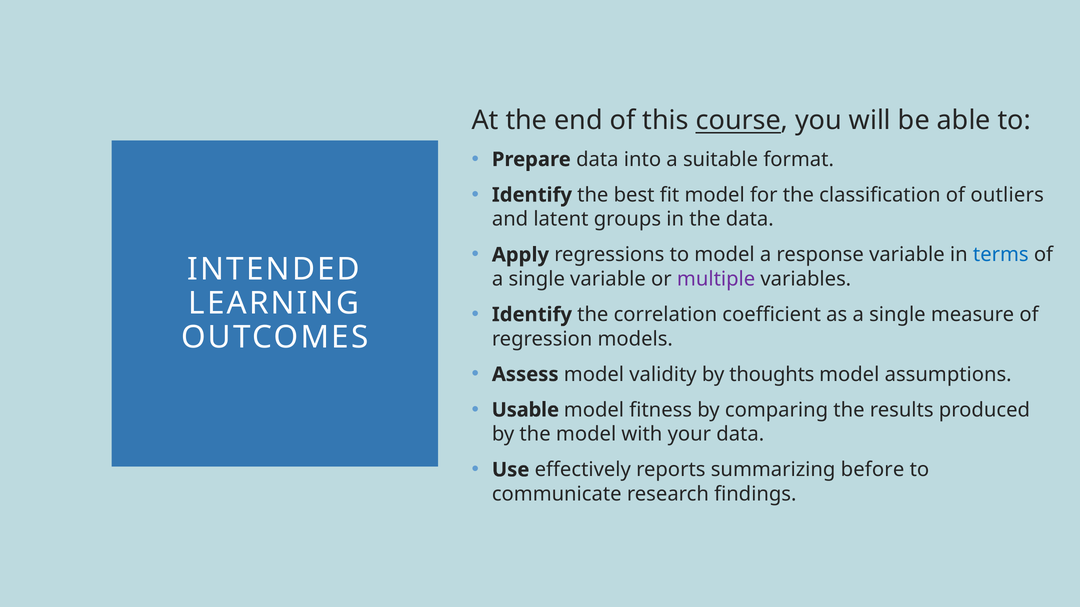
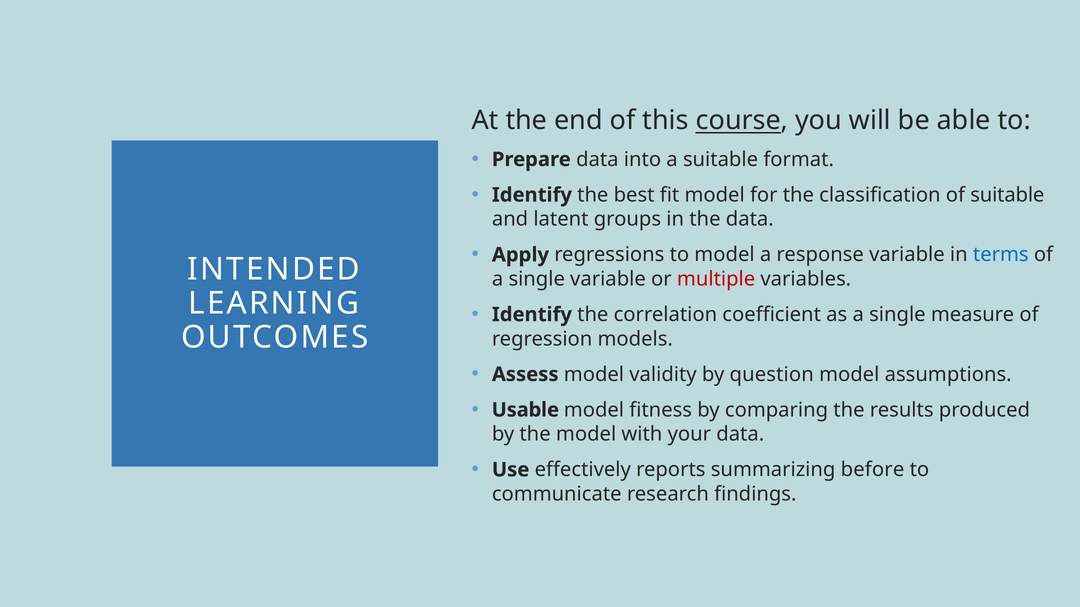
of outliers: outliers -> suitable
multiple colour: purple -> red
thoughts: thoughts -> question
